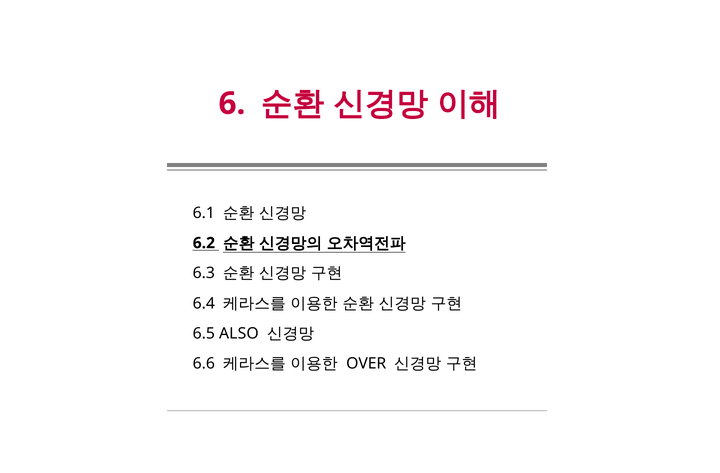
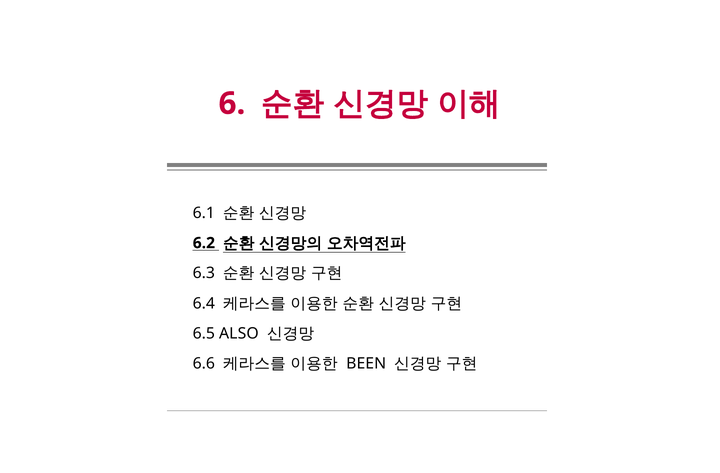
OVER: OVER -> BEEN
